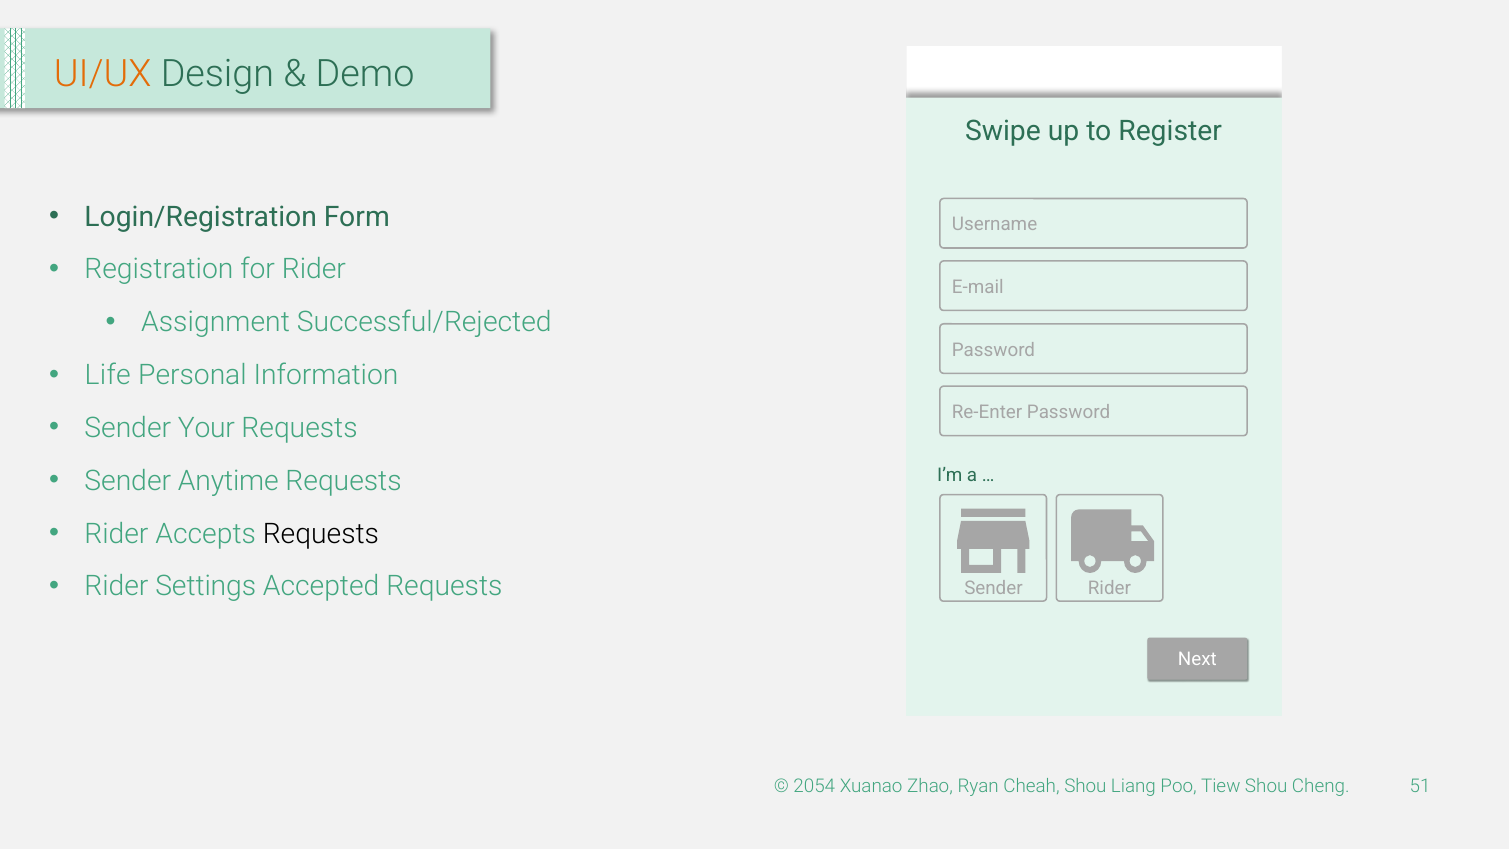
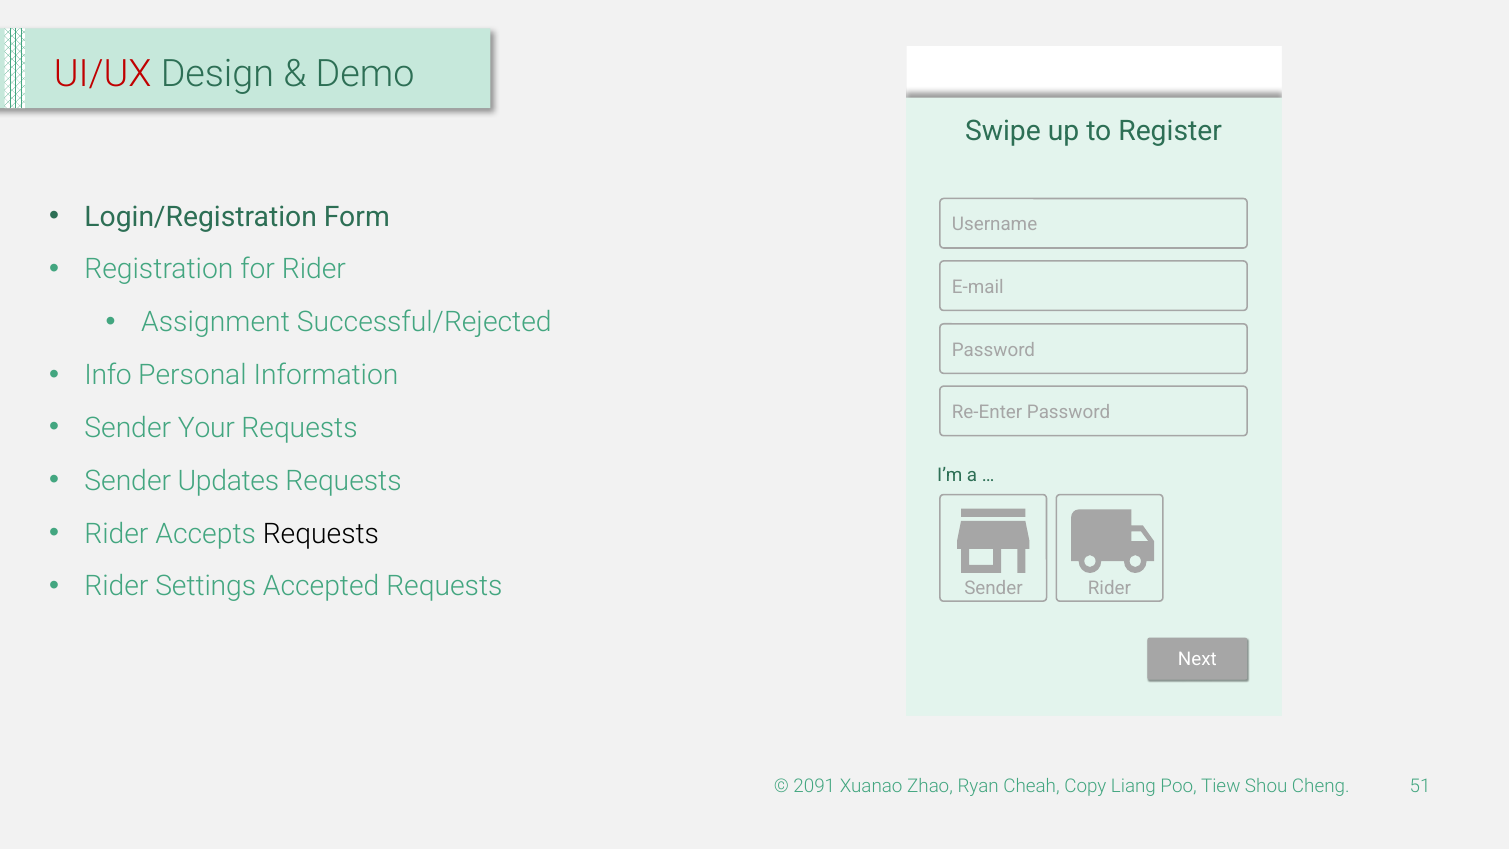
UI/UX colour: orange -> red
Life: Life -> Info
Anytime: Anytime -> Updates
2054: 2054 -> 2091
Cheah Shou: Shou -> Copy
